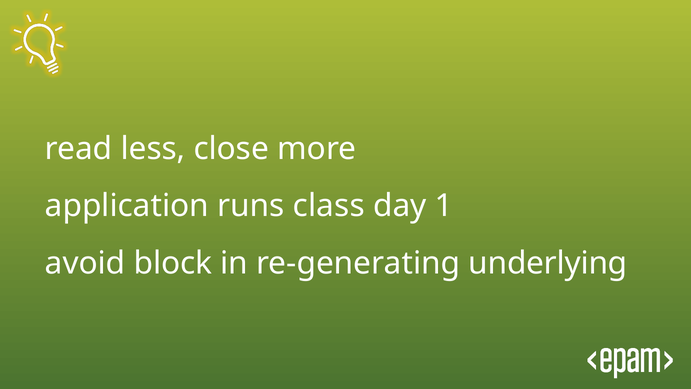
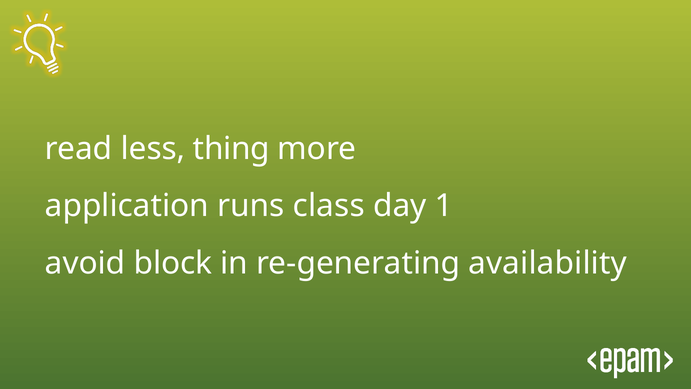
close: close -> thing
underlying: underlying -> availability
